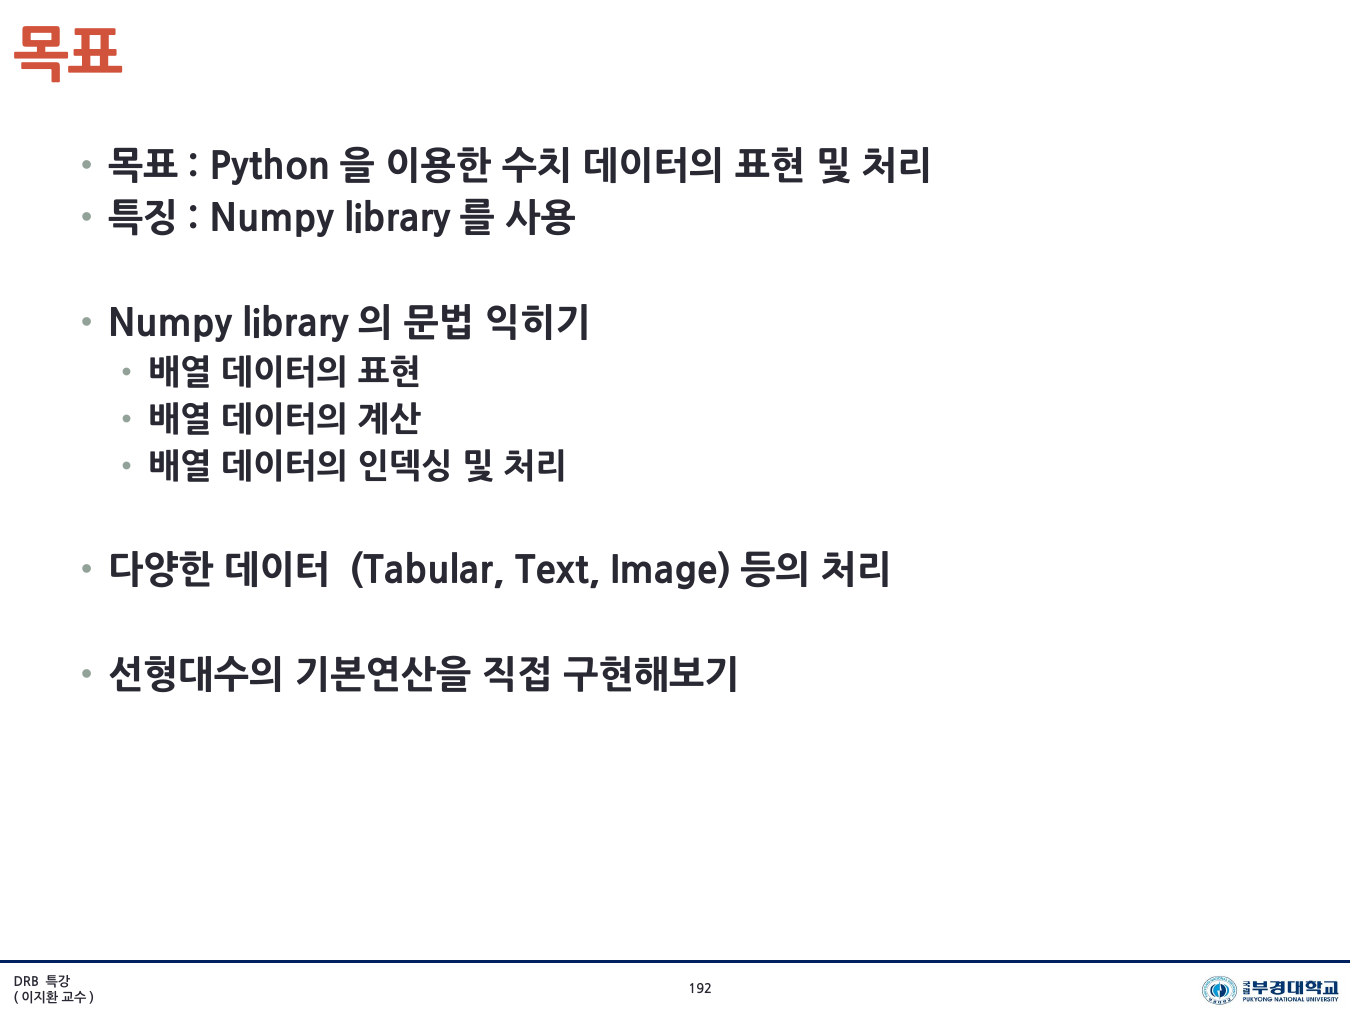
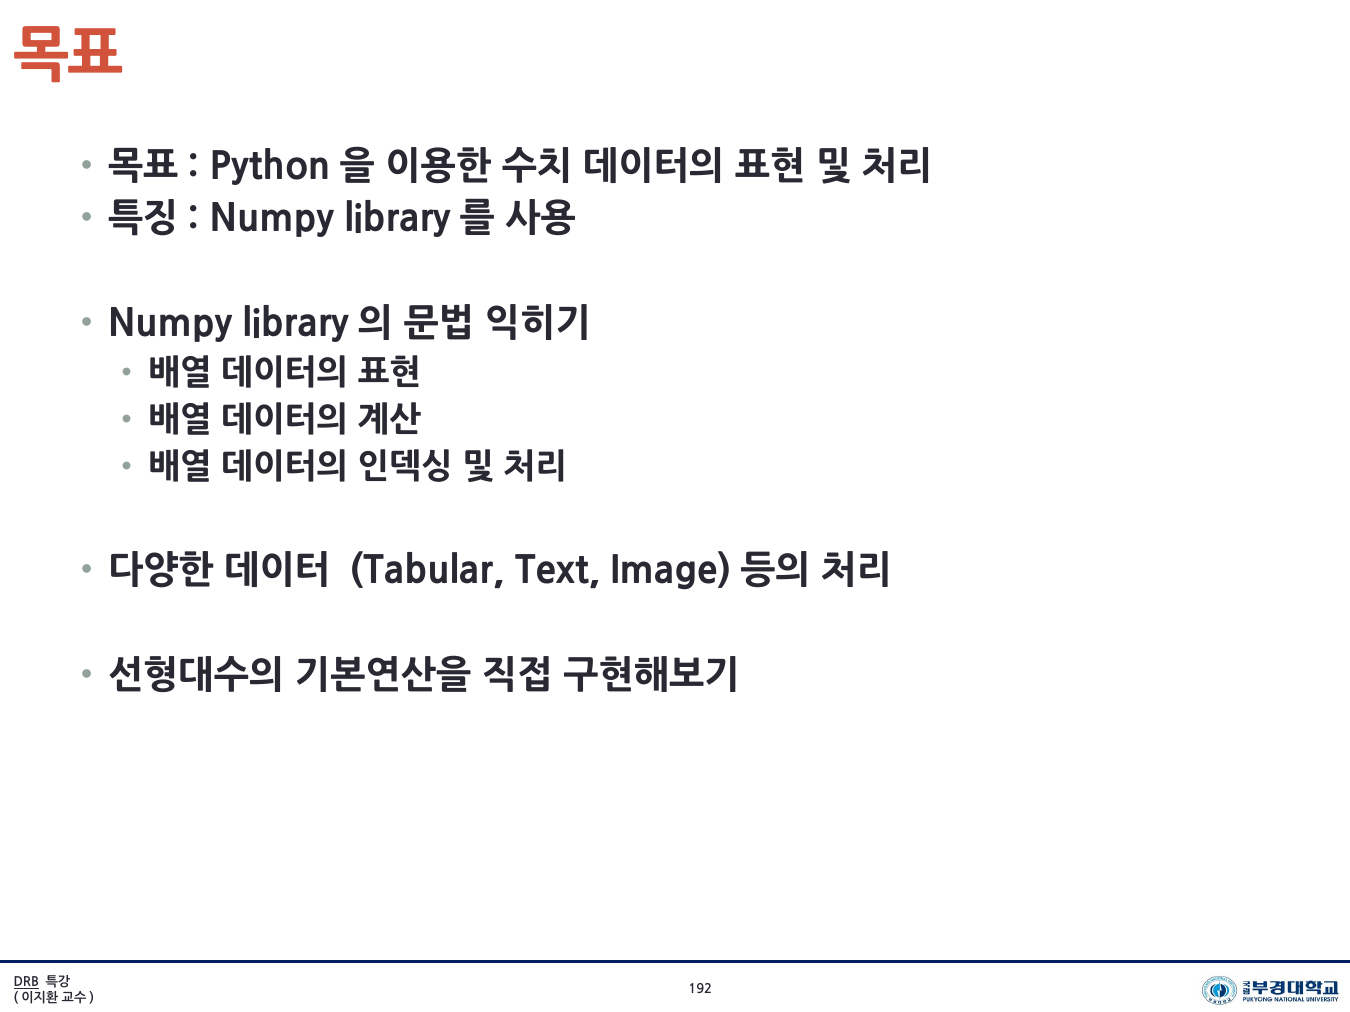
DRB underline: none -> present
